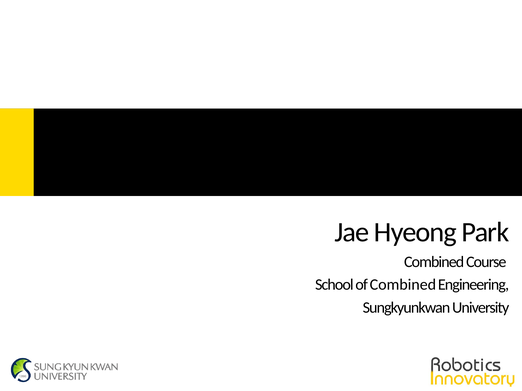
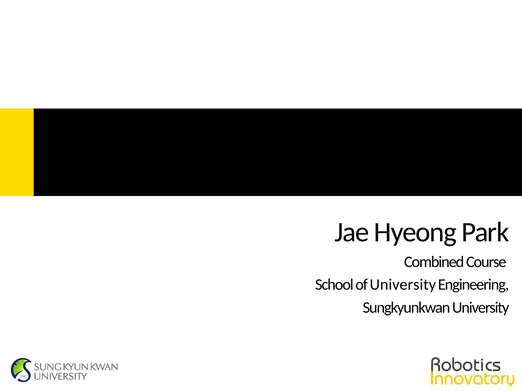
of Combined: Combined -> University
